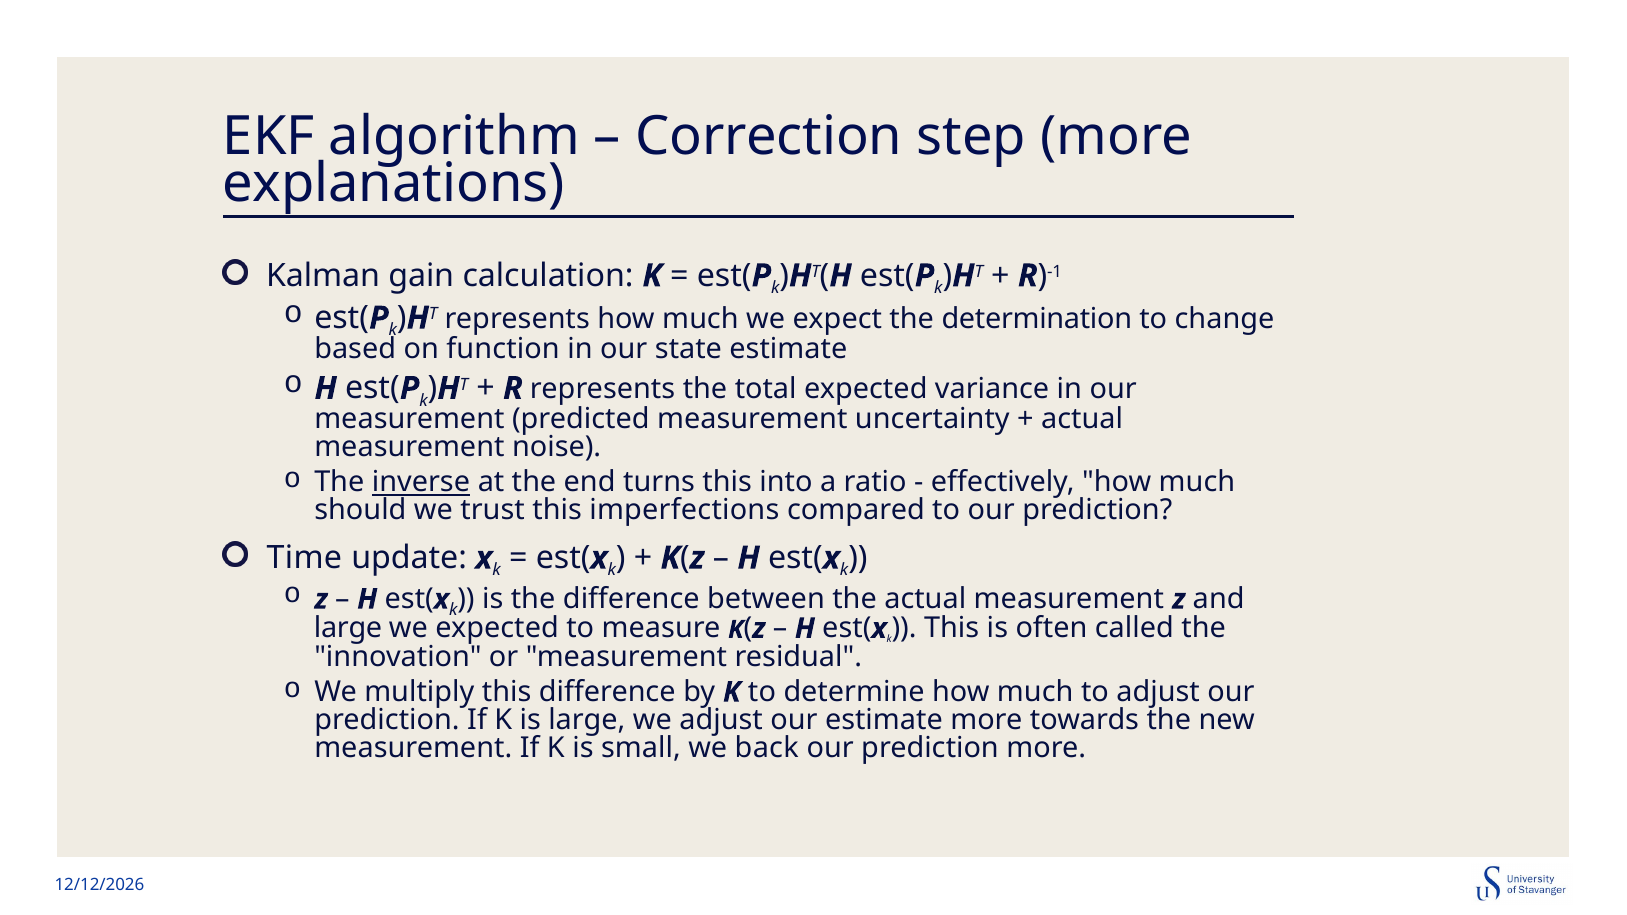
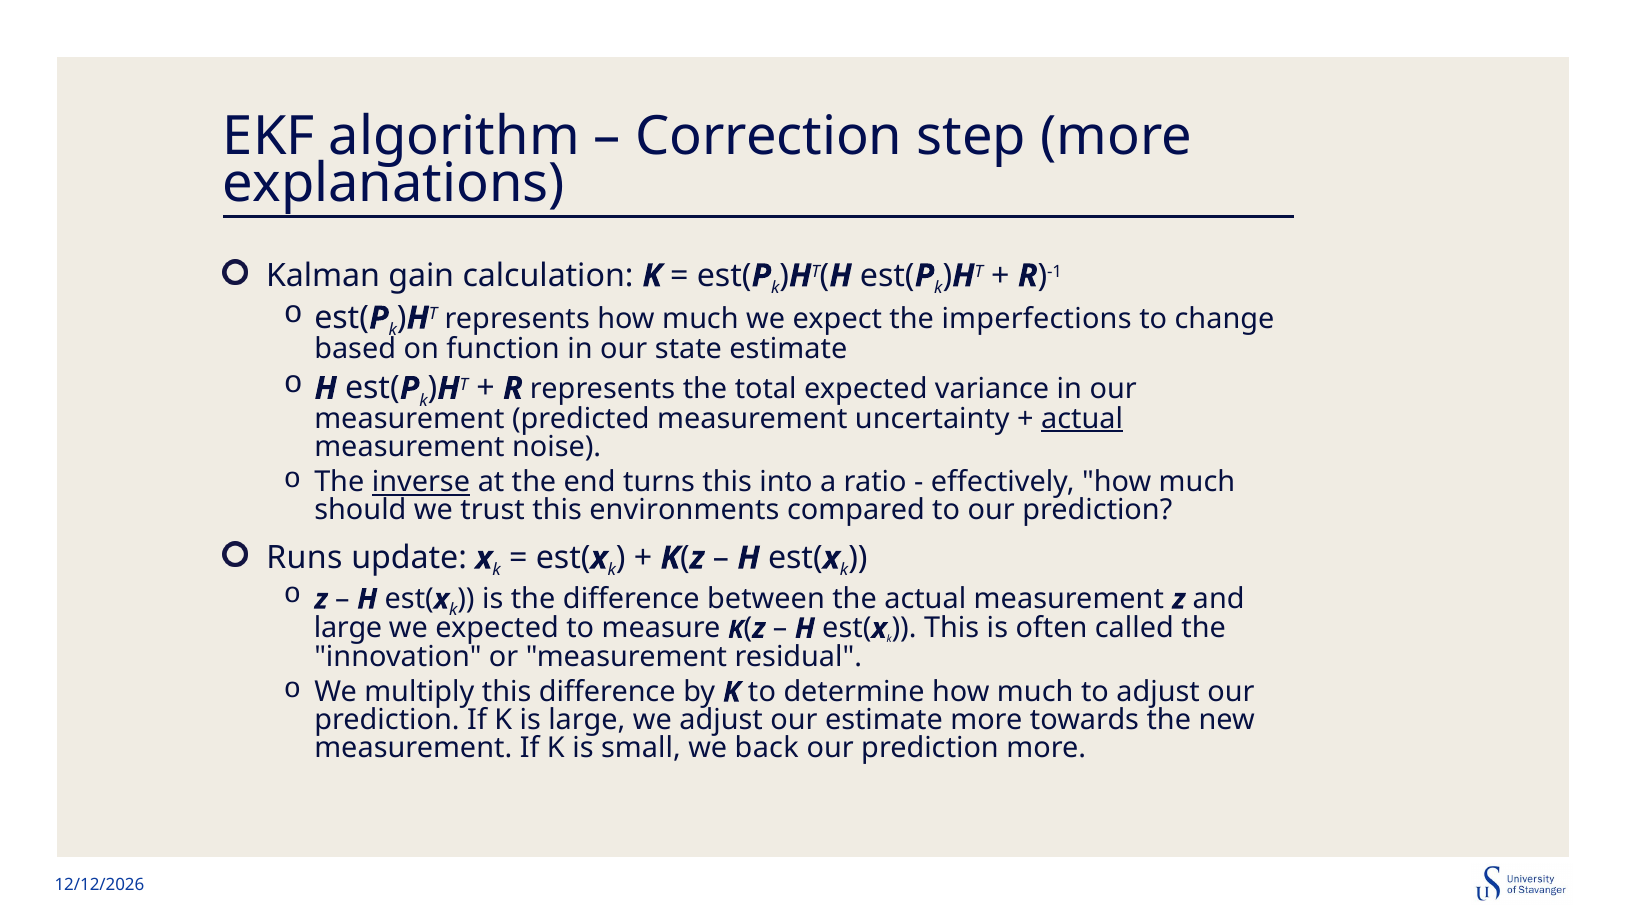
determination: determination -> imperfections
actual at (1082, 419) underline: none -> present
imperfections: imperfections -> environments
Time: Time -> Runs
